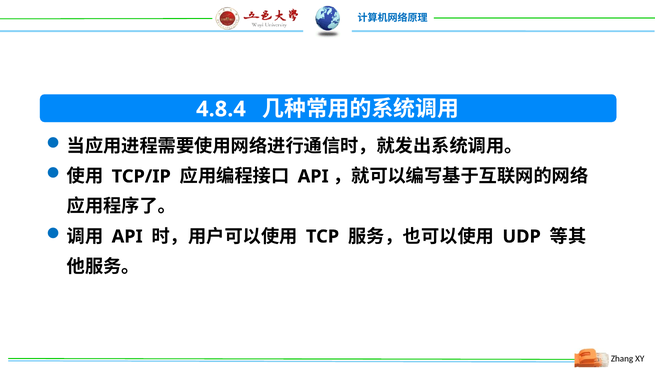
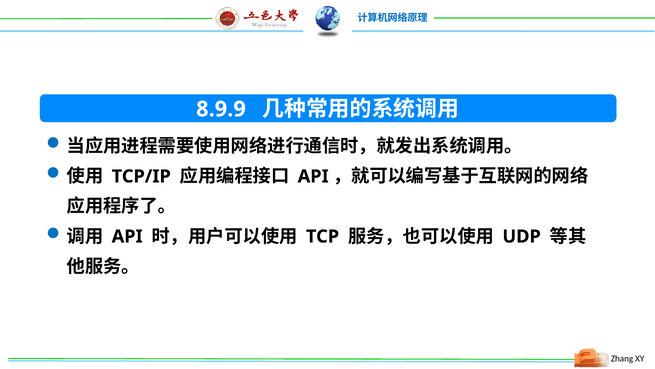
4.8.4: 4.8.4 -> 8.9.9
